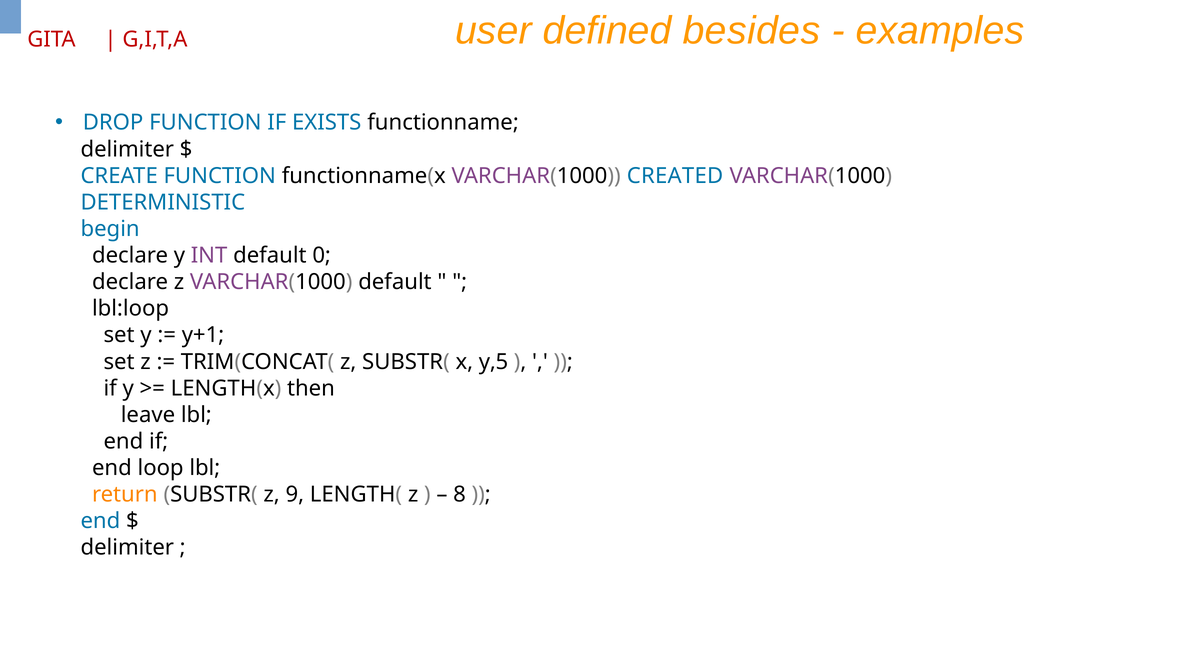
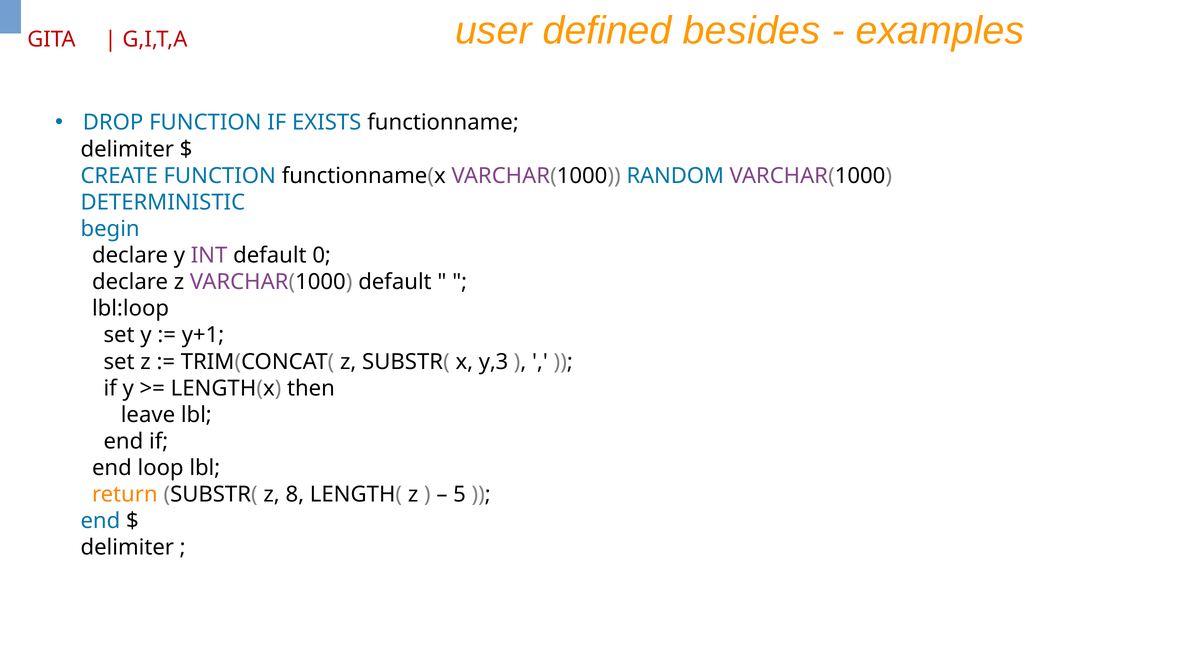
CREATED: CREATED -> RANDOM
y,5: y,5 -> y,3
9: 9 -> 8
8: 8 -> 5
